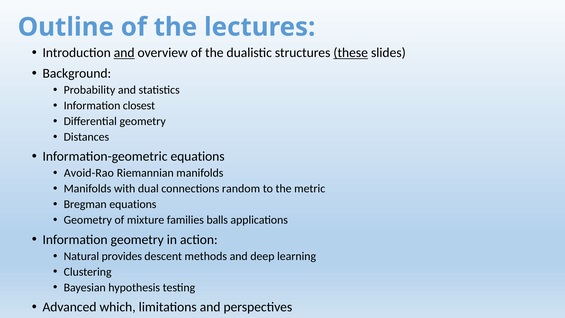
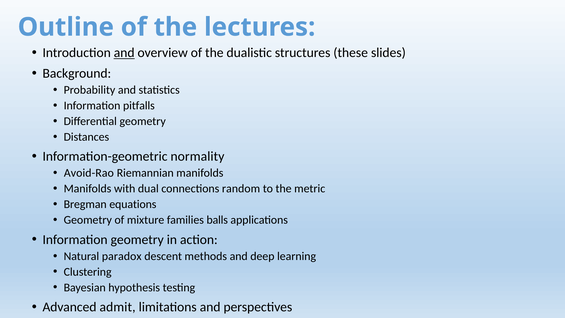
these underline: present -> none
closest: closest -> pitfalls
Information-geometric equations: equations -> normality
provides: provides -> paradox
which: which -> admit
